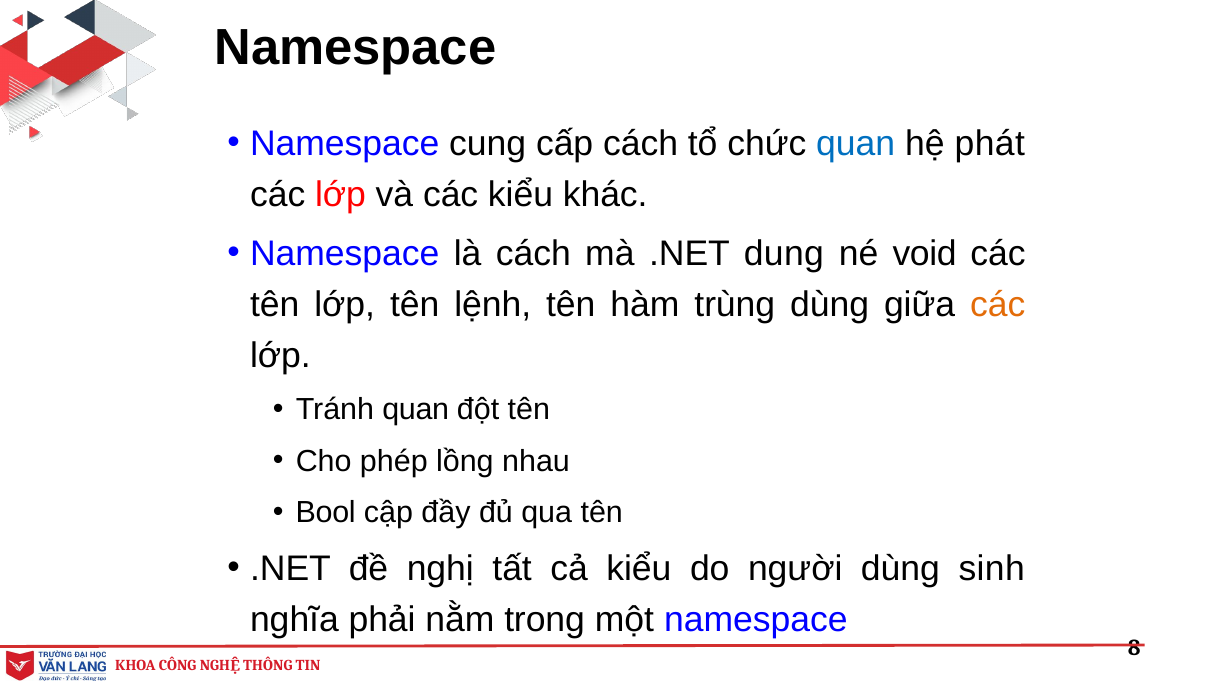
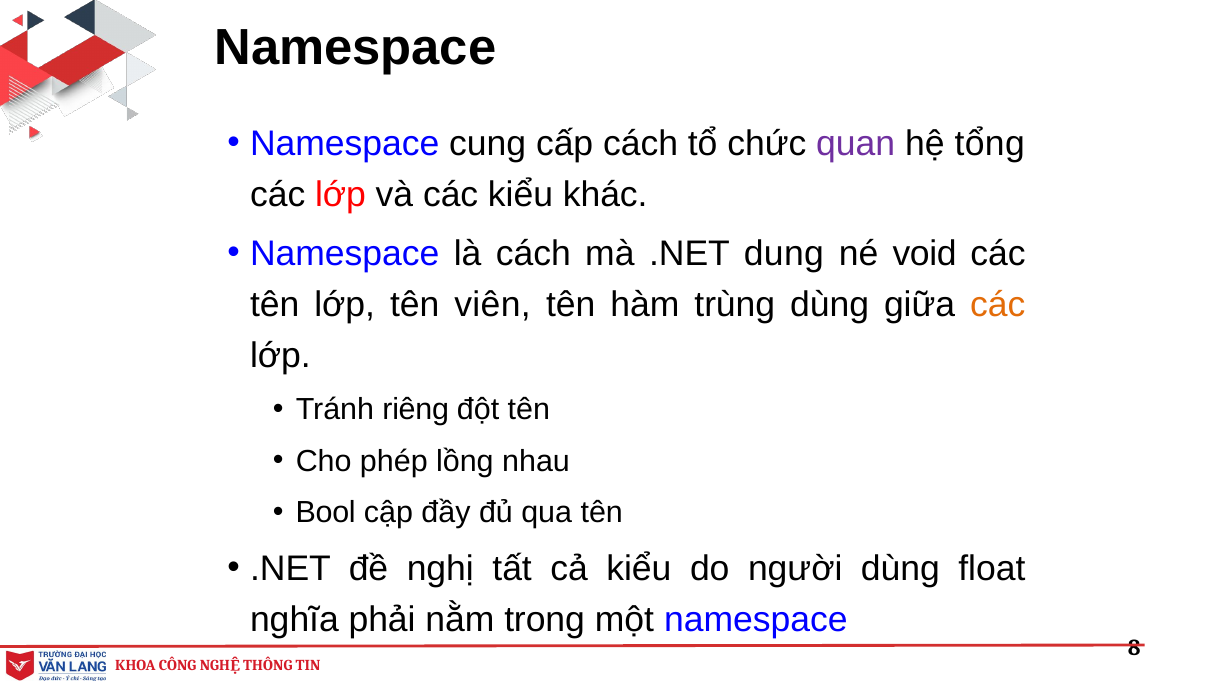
quan at (856, 143) colour: blue -> purple
phát: phát -> tổng
lệnh: lệnh -> viên
Tránh quan: quan -> riêng
sinh: sinh -> float
